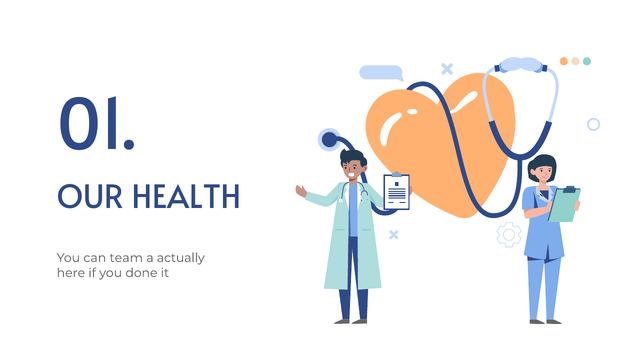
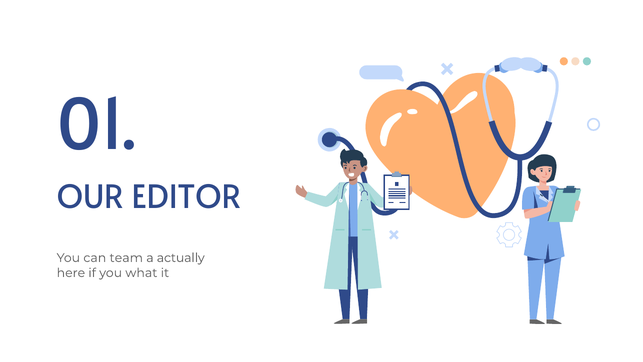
HEALTH: HEALTH -> EDITOR
done: done -> what
